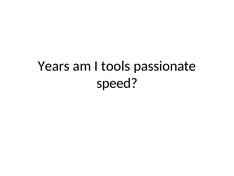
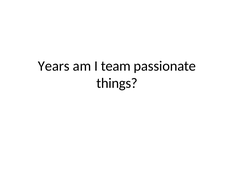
tools: tools -> team
speed: speed -> things
